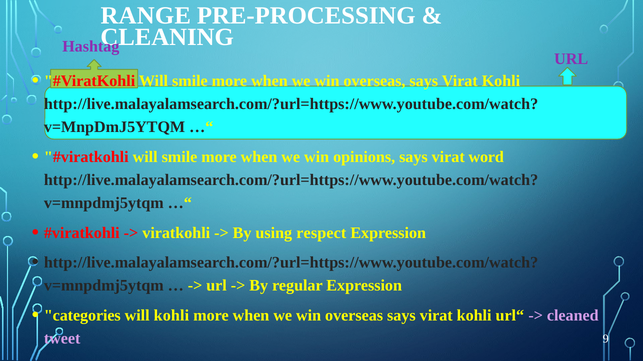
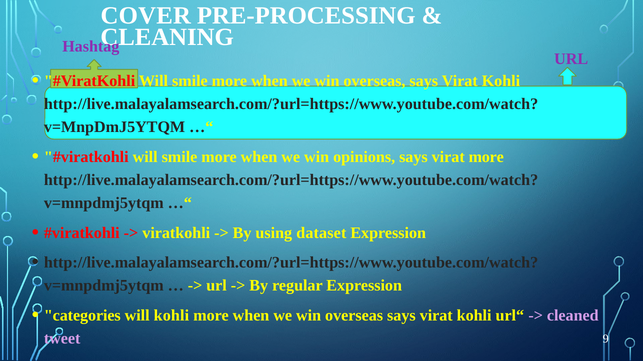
RANGE: RANGE -> COVER
virat word: word -> more
respect: respect -> dataset
